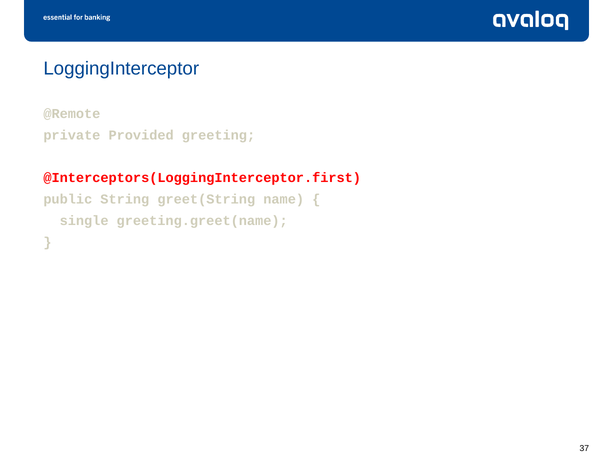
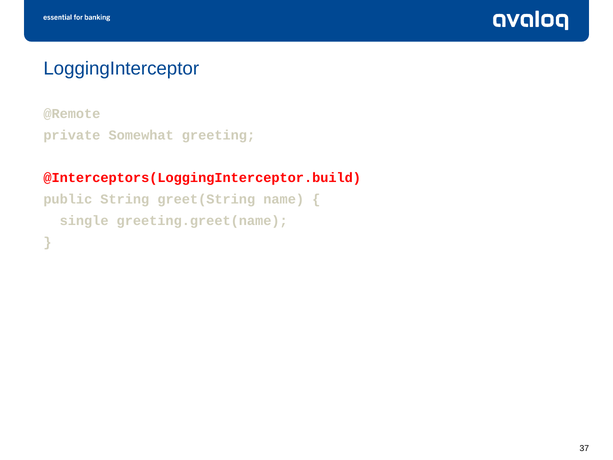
Provided: Provided -> Somewhat
@Interceptors(LoggingInterceptor.first: @Interceptors(LoggingInterceptor.first -> @Interceptors(LoggingInterceptor.build
